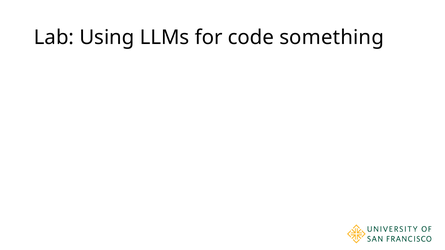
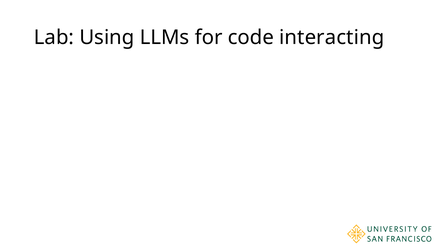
something: something -> interacting
